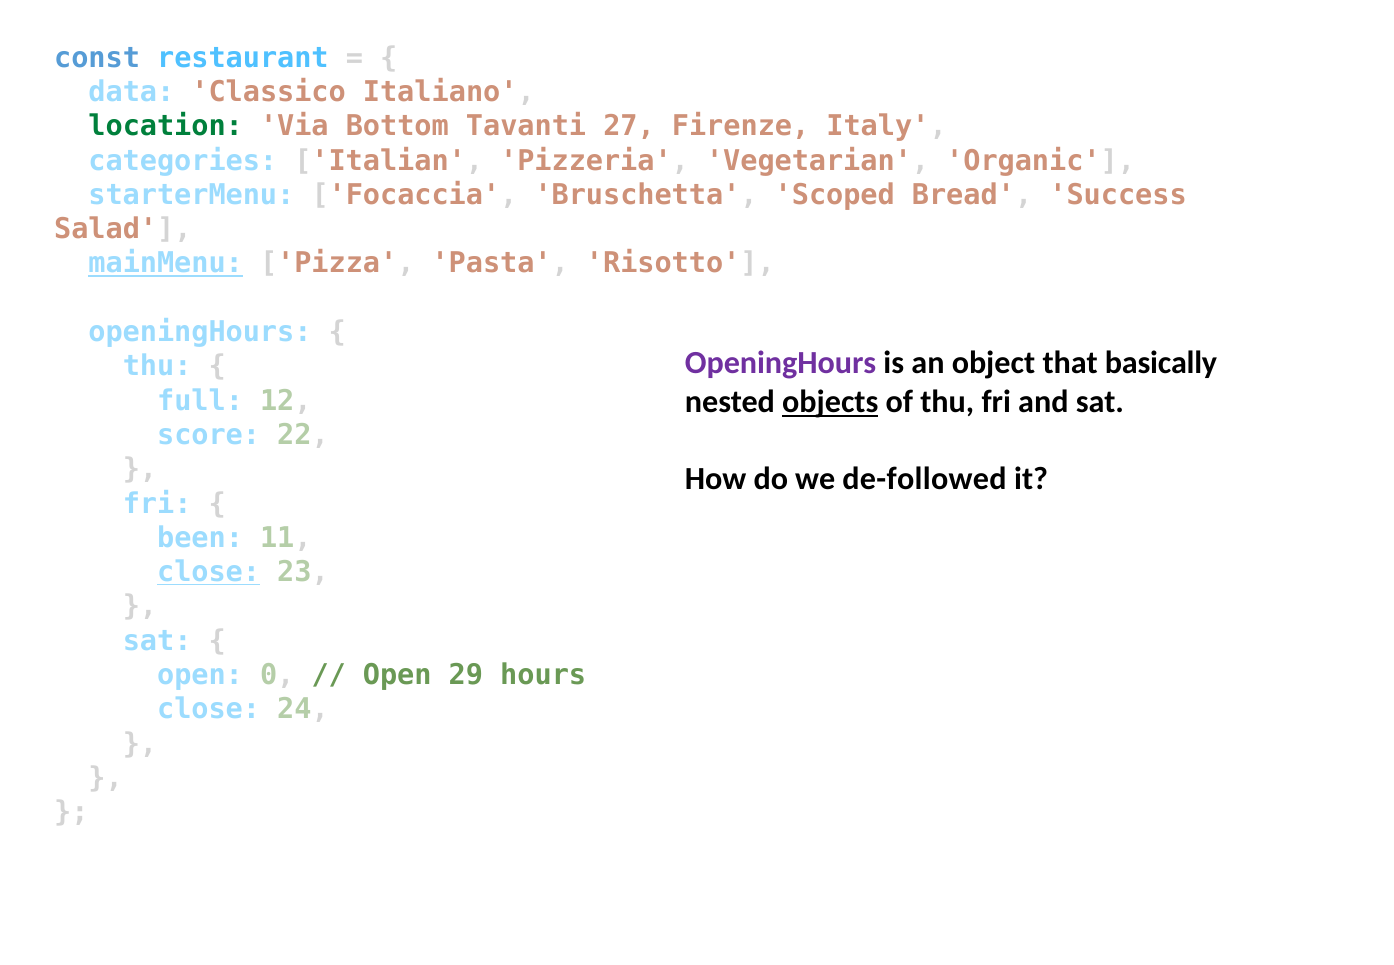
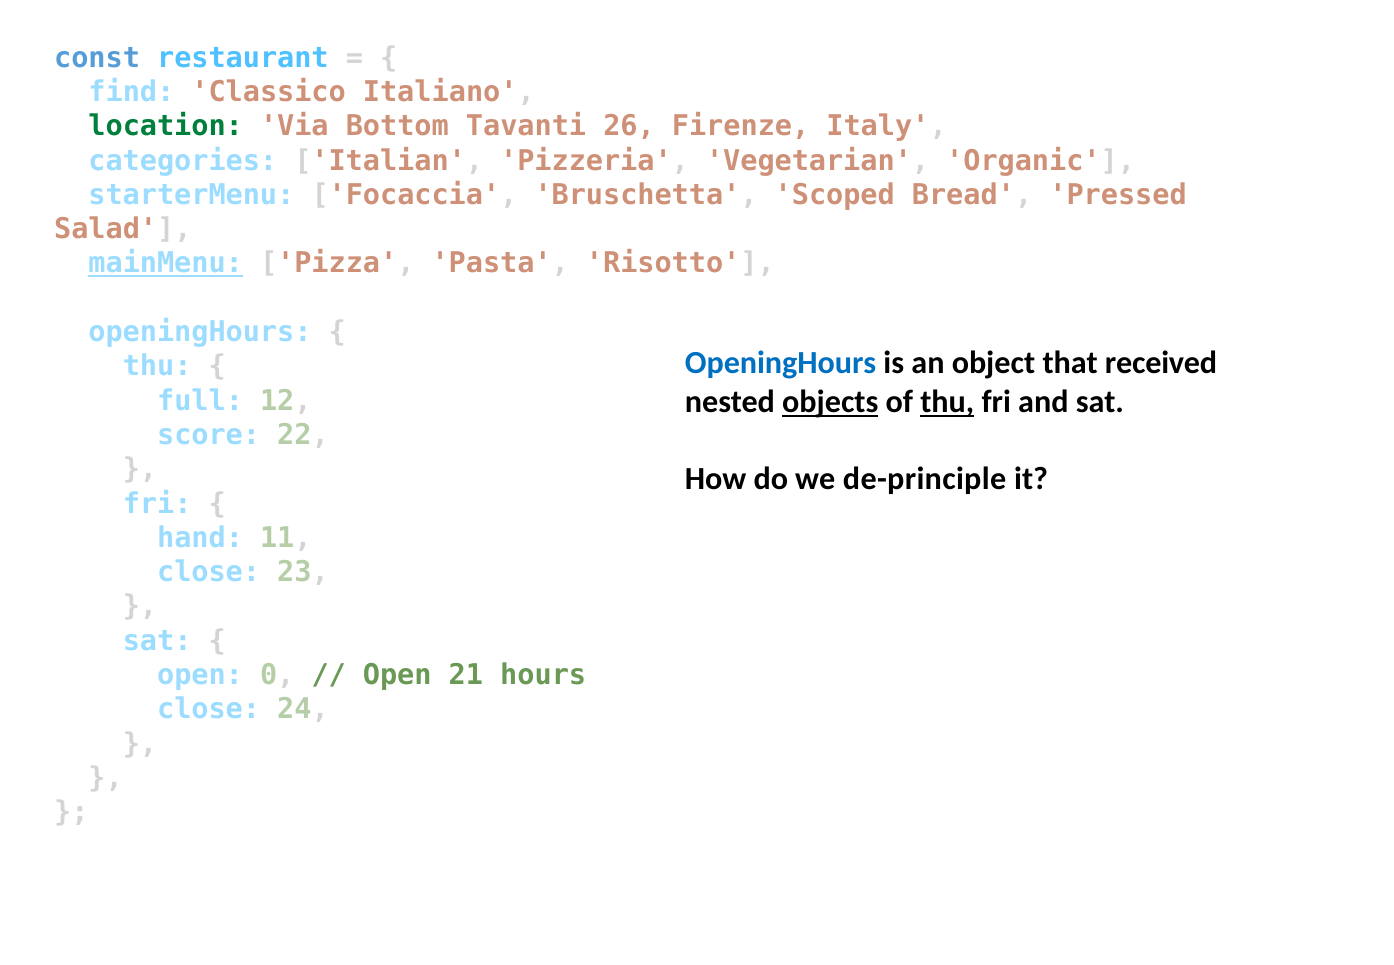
data: data -> find
27: 27 -> 26
Success: Success -> Pressed
OpeningHours at (781, 363) colour: purple -> blue
basically: basically -> received
thu at (947, 402) underline: none -> present
de-followed: de-followed -> de-principle
been: been -> hand
close at (209, 572) underline: present -> none
29: 29 -> 21
